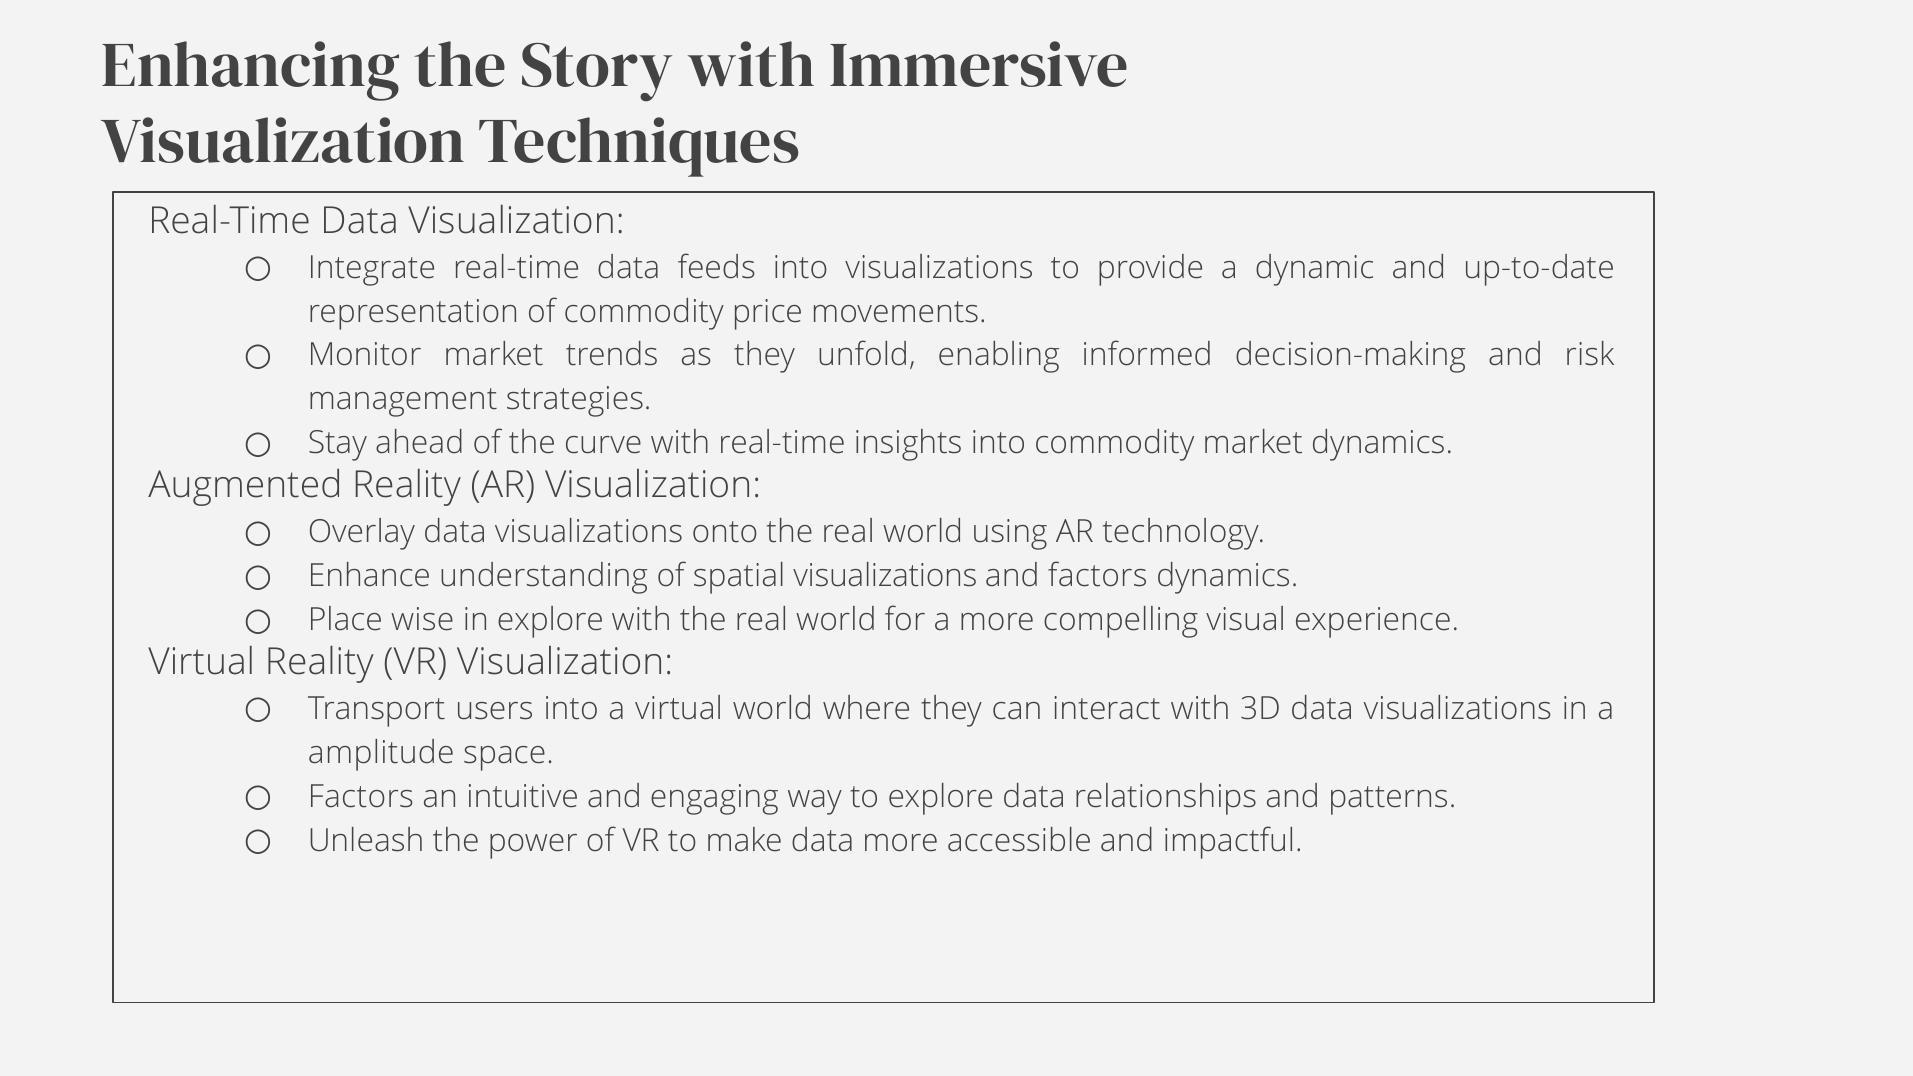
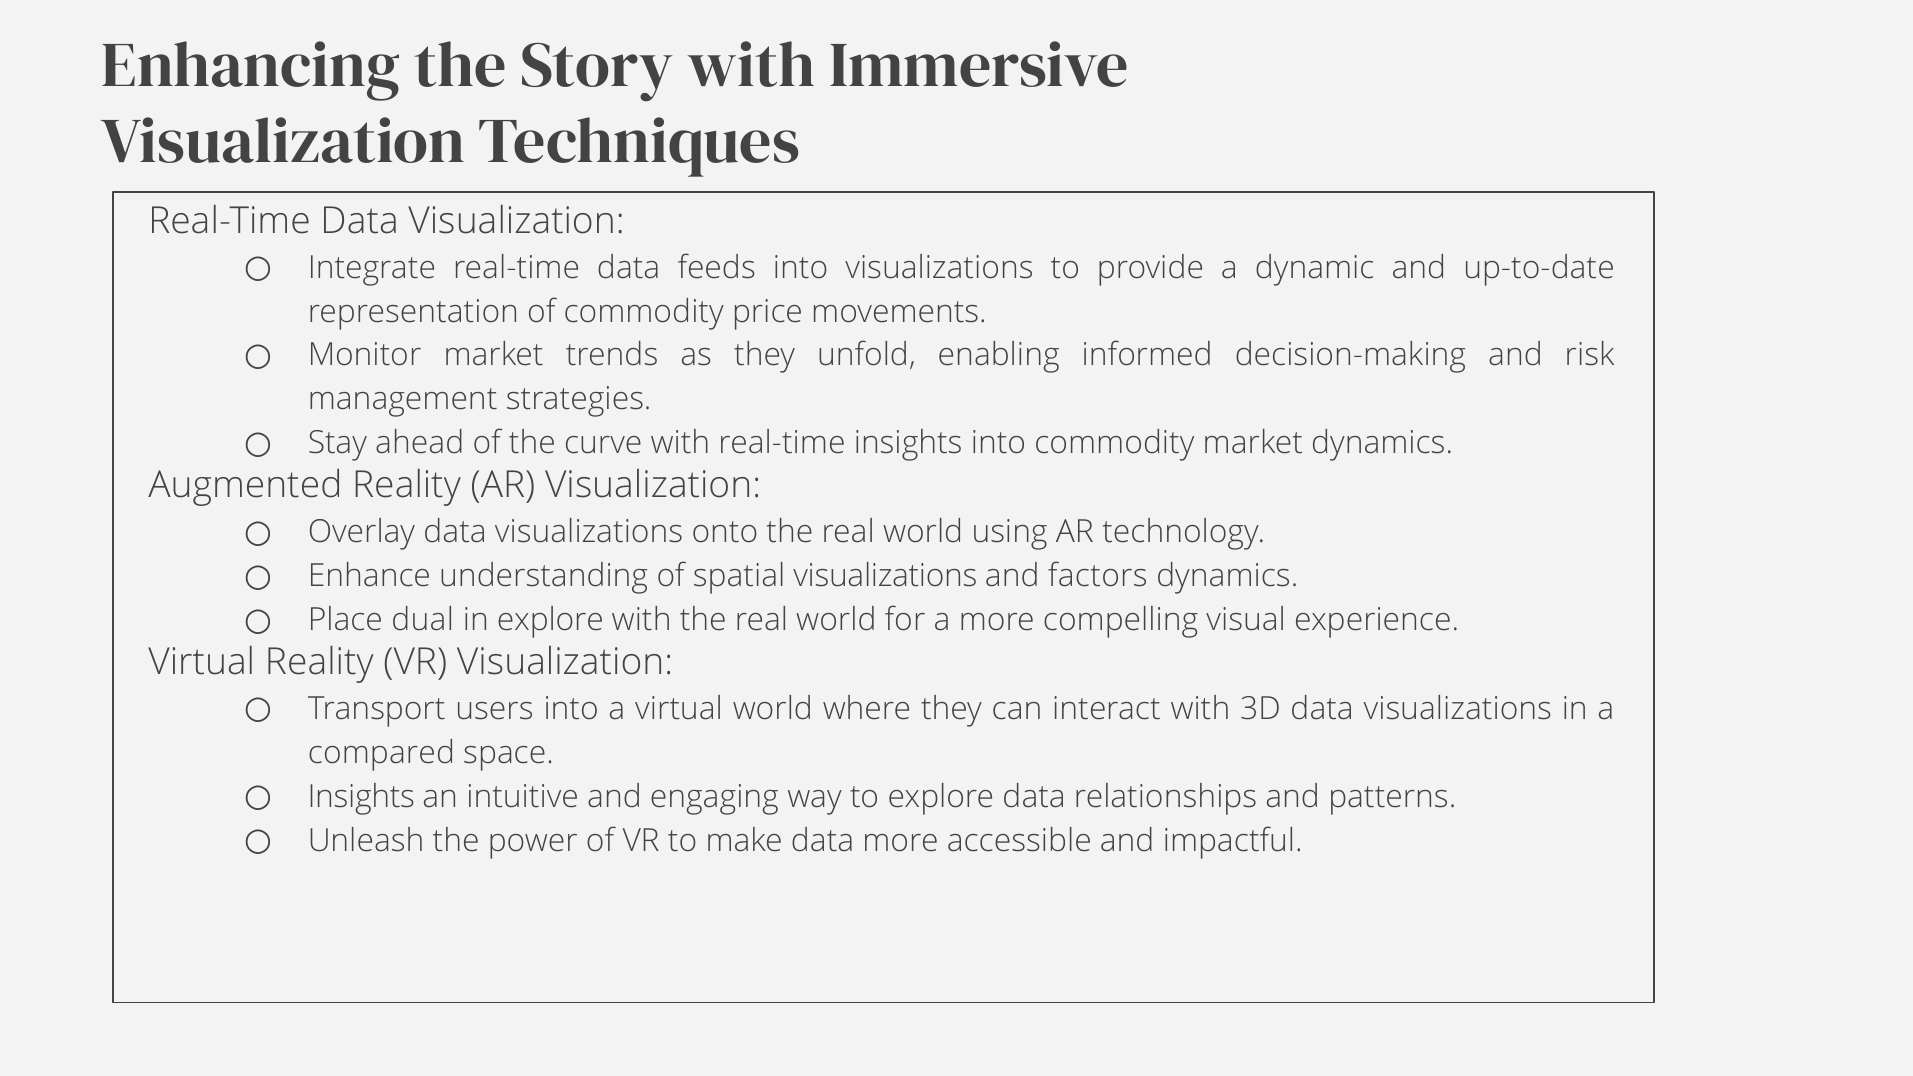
wise: wise -> dual
amplitude: amplitude -> compared
Factors at (361, 797): Factors -> Insights
